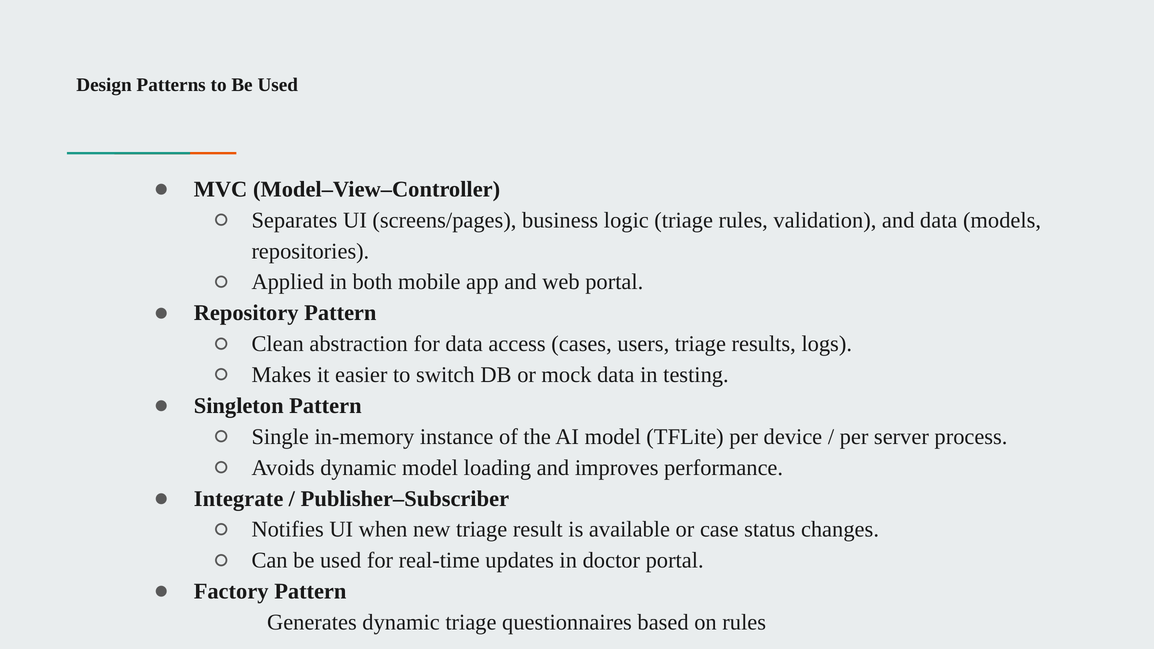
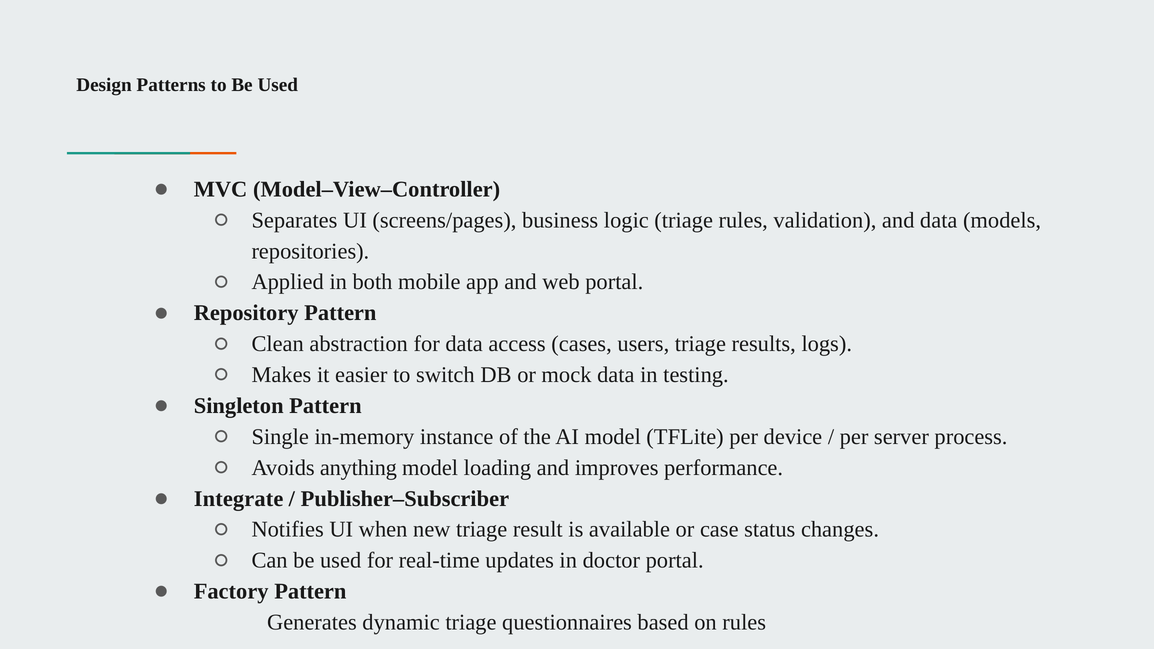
Avoids dynamic: dynamic -> anything
